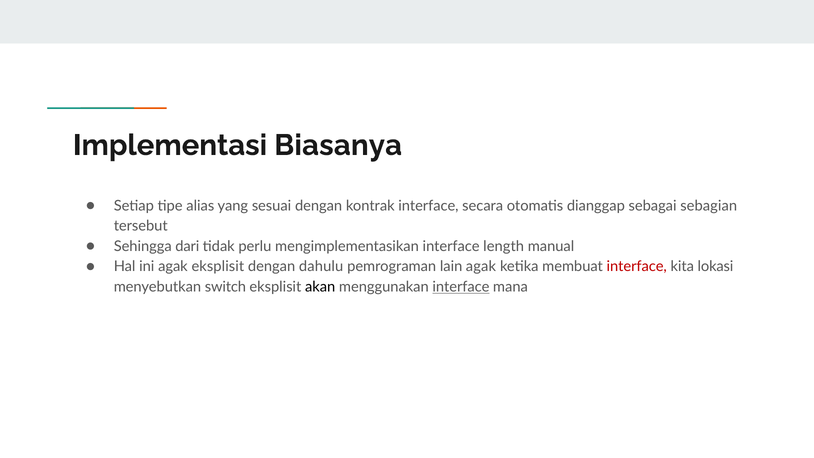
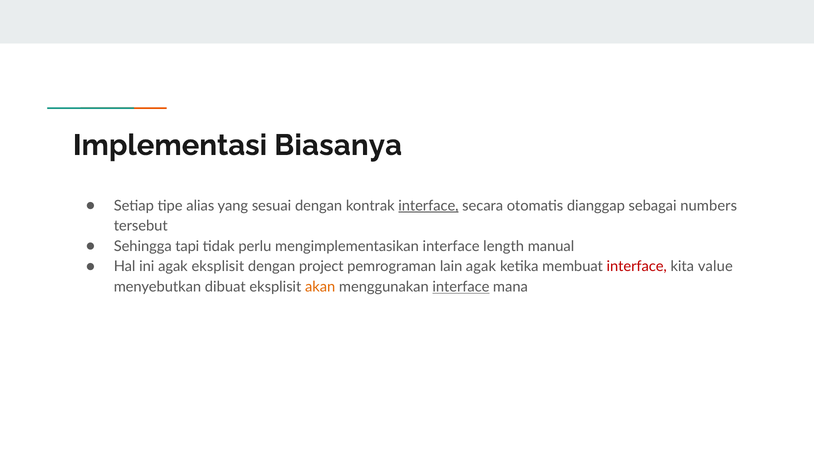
interface at (428, 206) underline: none -> present
sebagian: sebagian -> numbers
dari: dari -> tapi
dahulu: dahulu -> project
lokasi: lokasi -> value
switch: switch -> dibuat
akan colour: black -> orange
